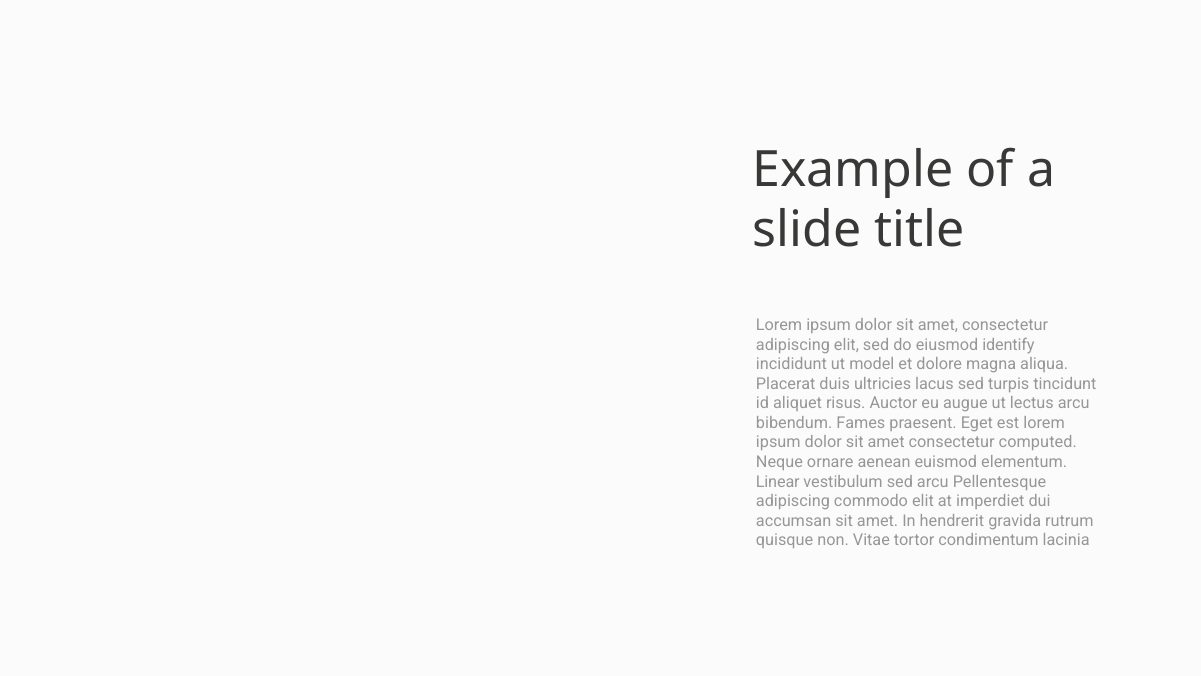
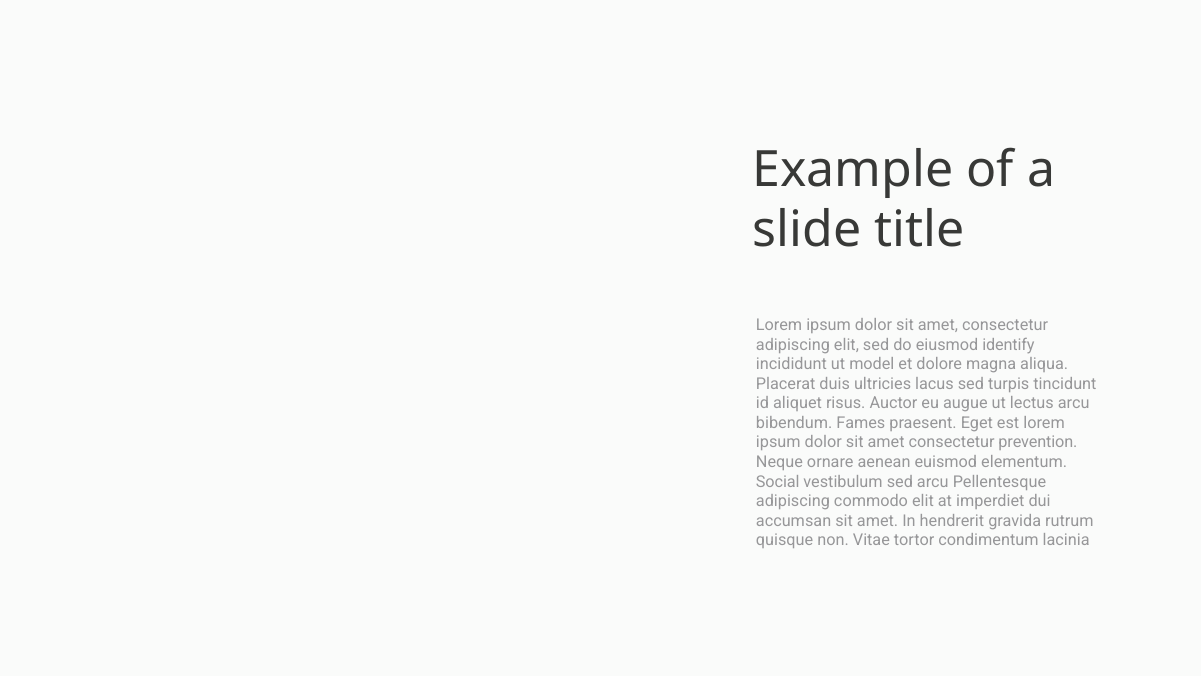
computed: computed -> prevention
Linear: Linear -> Social
